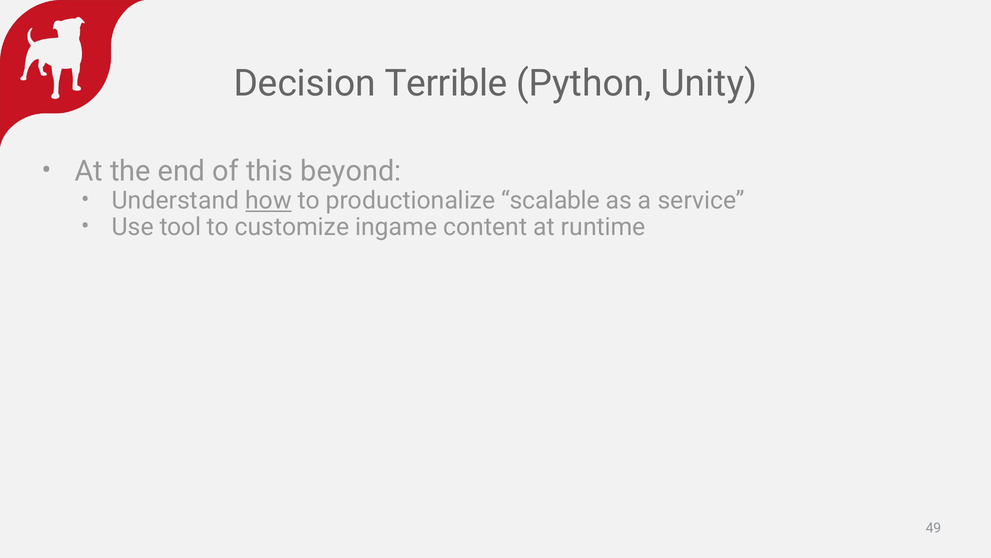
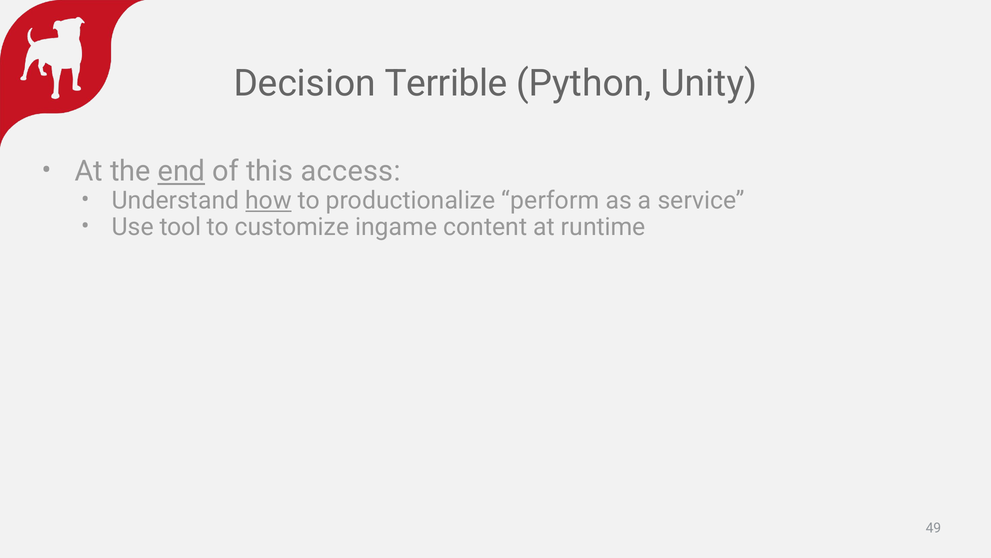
end underline: none -> present
beyond: beyond -> access
scalable: scalable -> perform
